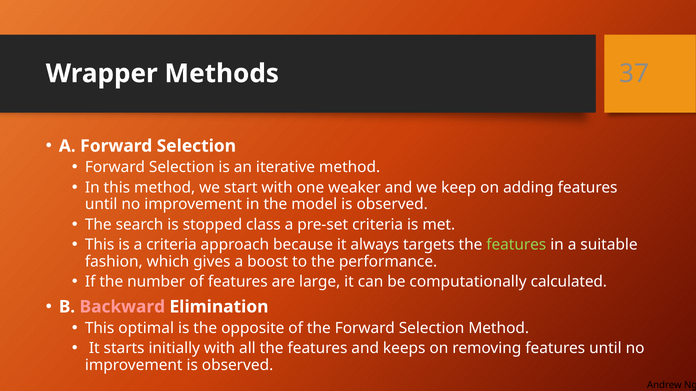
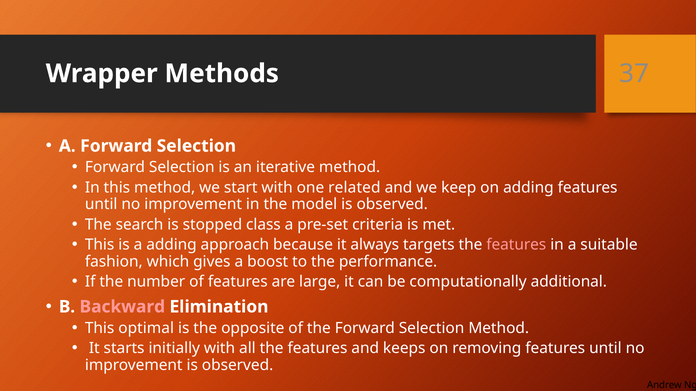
weaker: weaker -> related
a criteria: criteria -> adding
features at (516, 245) colour: light green -> pink
calculated: calculated -> additional
